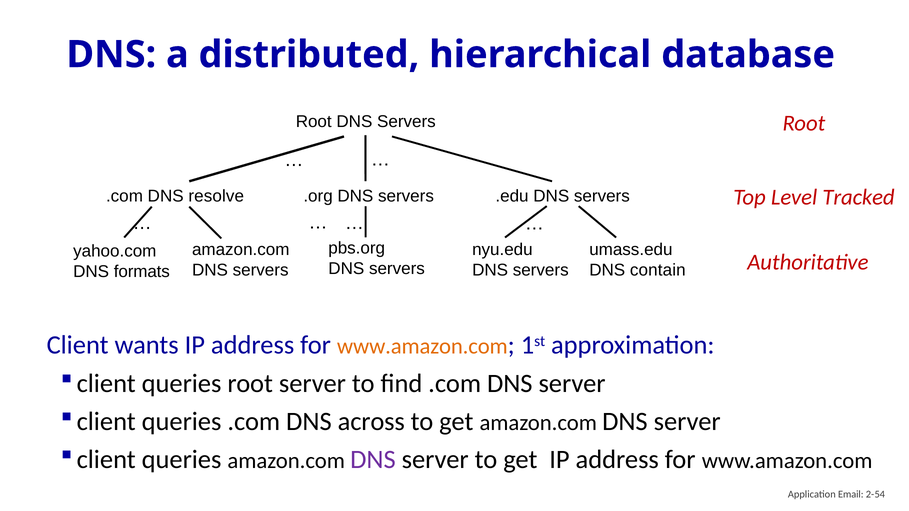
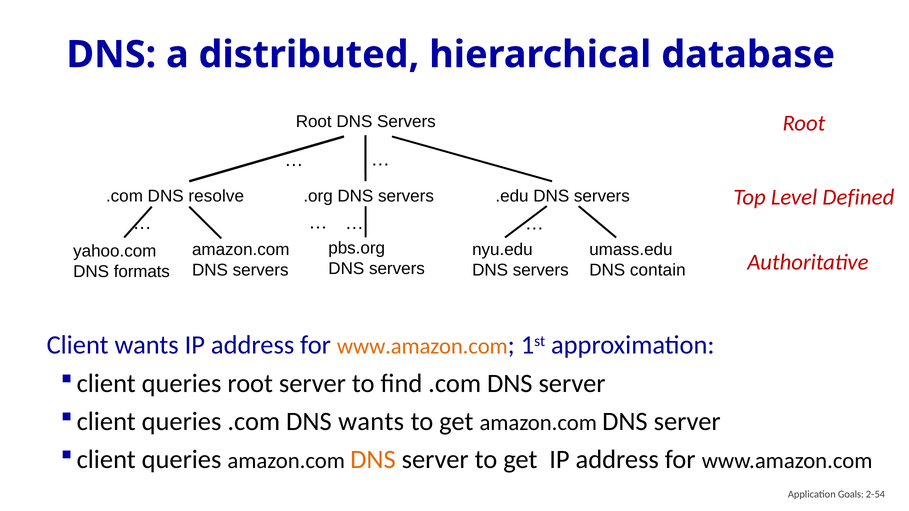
Tracked: Tracked -> Defined
DNS across: across -> wants
DNS at (373, 460) colour: purple -> orange
Email: Email -> Goals
